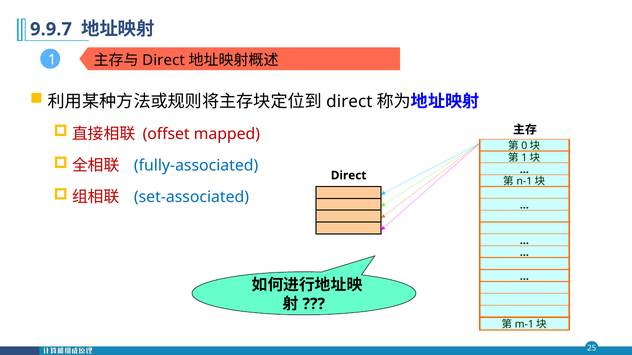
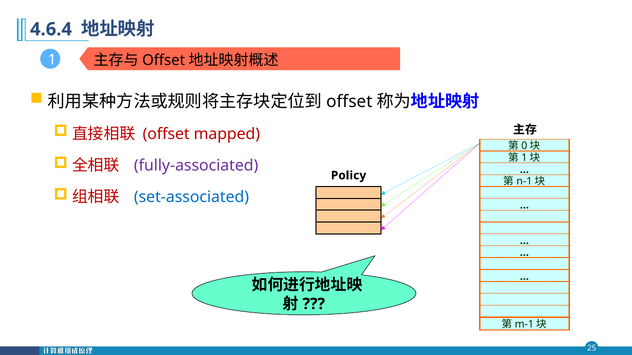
9.9.7: 9.9.7 -> 4.6.4
Direct at (164, 61): Direct -> Offset
direct at (349, 102): direct -> offset
fully-associated colour: blue -> purple
Direct at (349, 176): Direct -> Policy
